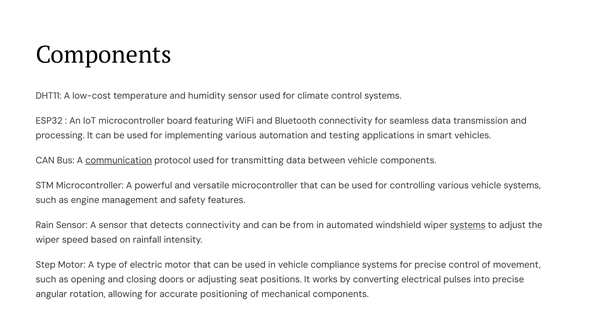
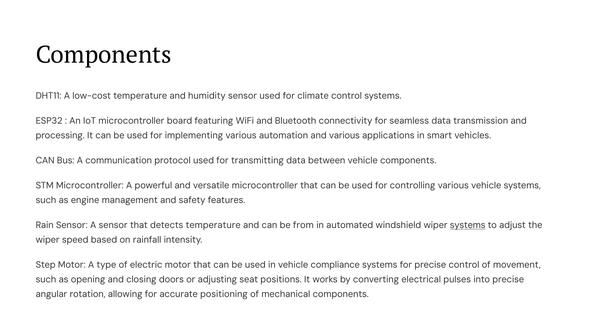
and testing: testing -> various
communication underline: present -> none
detects connectivity: connectivity -> temperature
